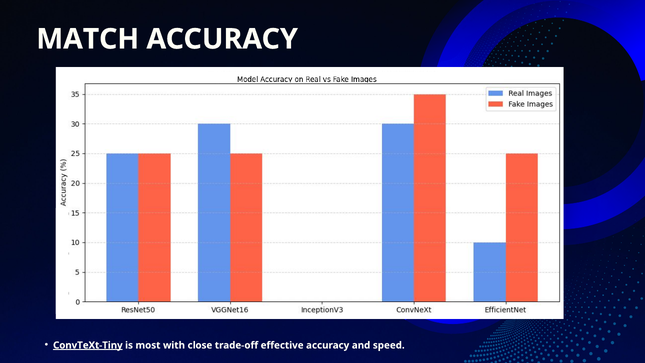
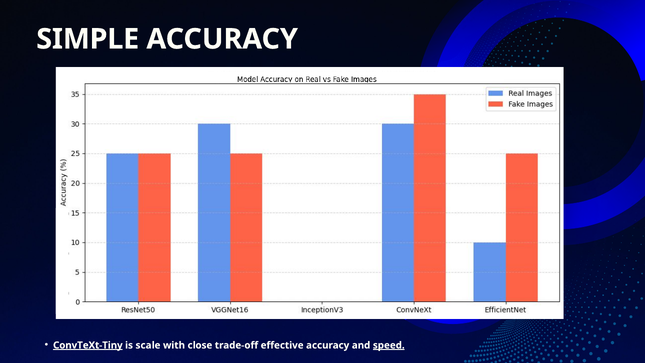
MATCH: MATCH -> SIMPLE
most: most -> scale
speed underline: none -> present
